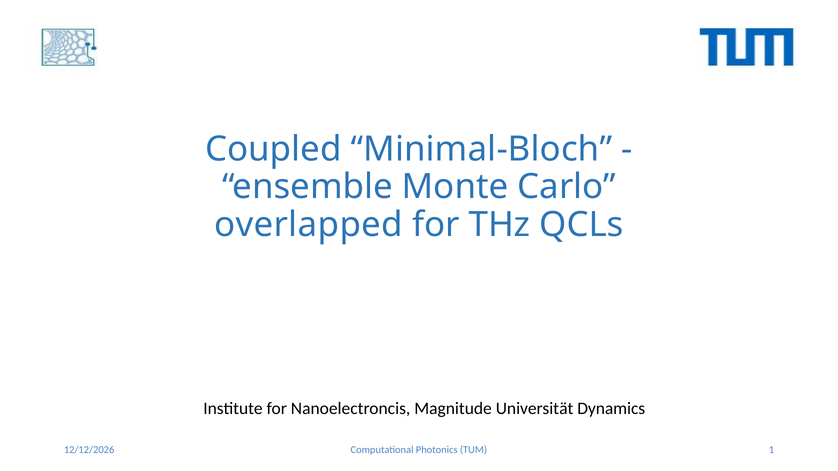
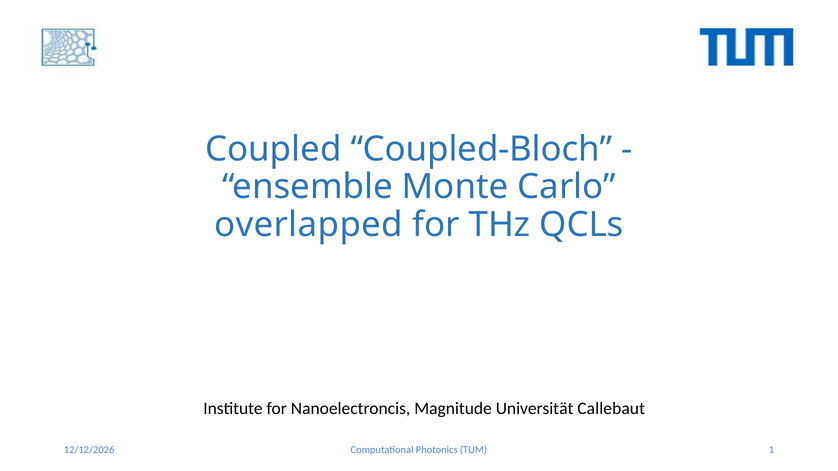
Minimal-Bloch: Minimal-Bloch -> Coupled-Bloch
Dynamics: Dynamics -> Callebaut
